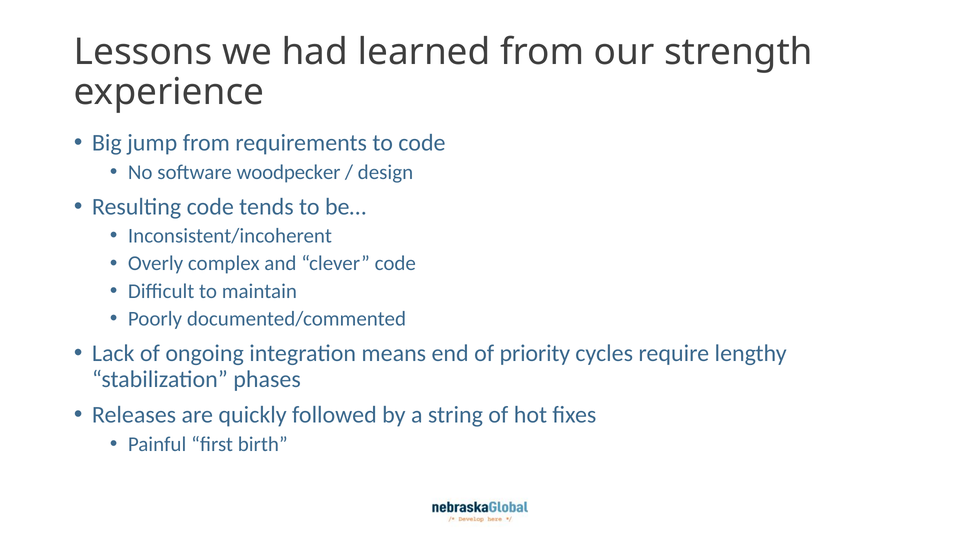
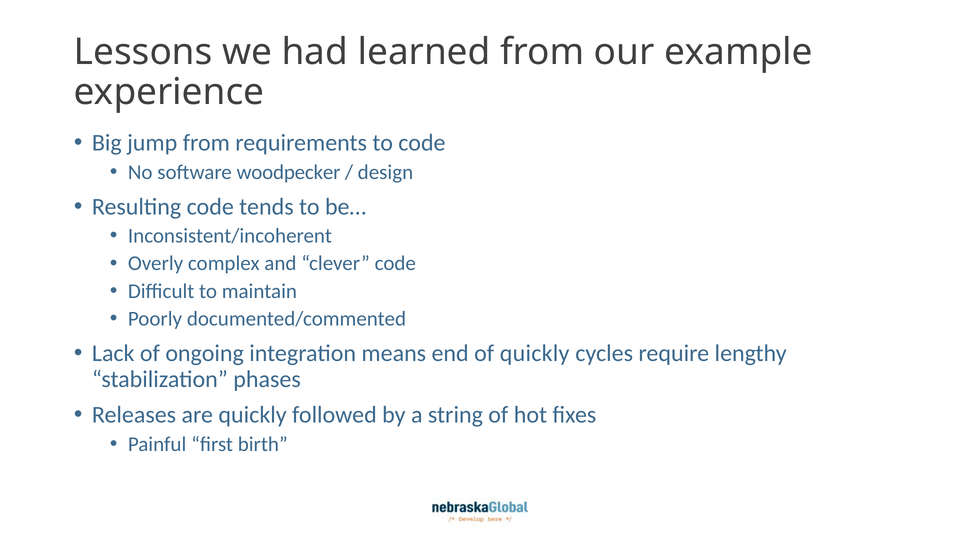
strength: strength -> example
of priority: priority -> quickly
